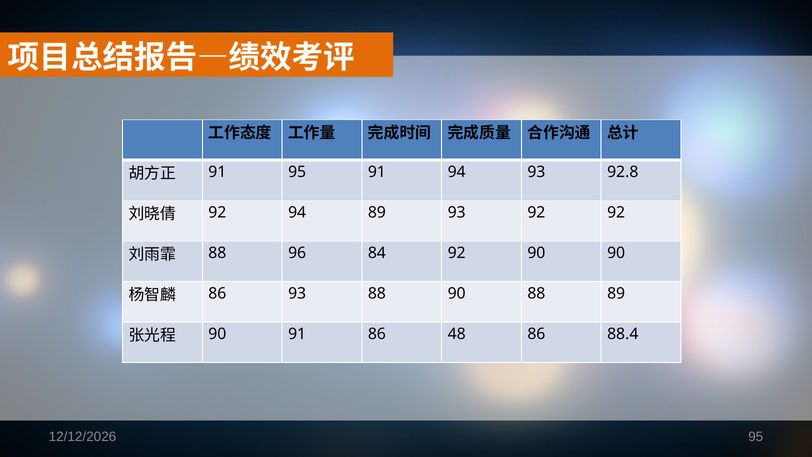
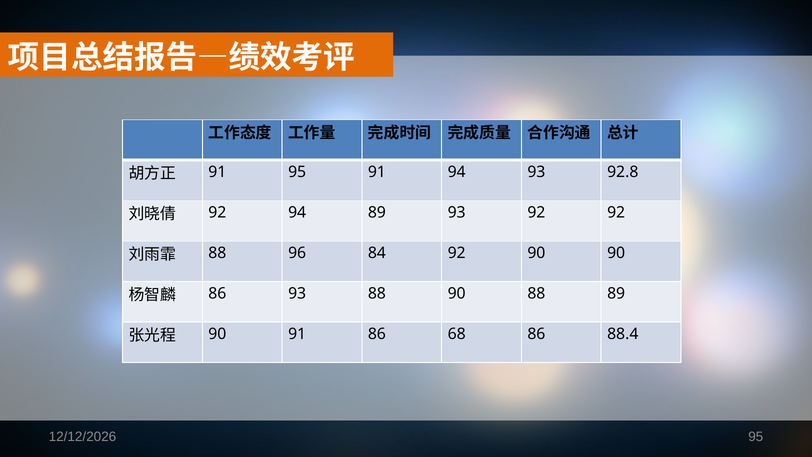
48: 48 -> 68
